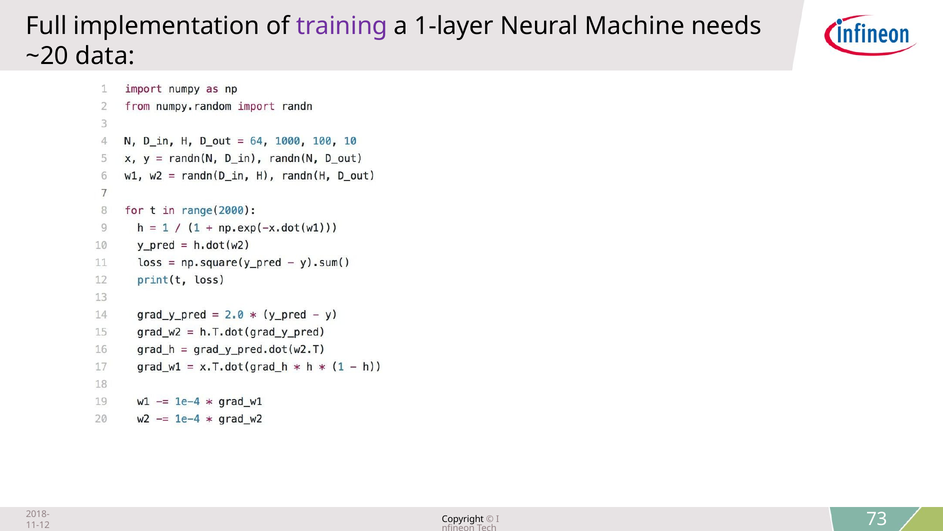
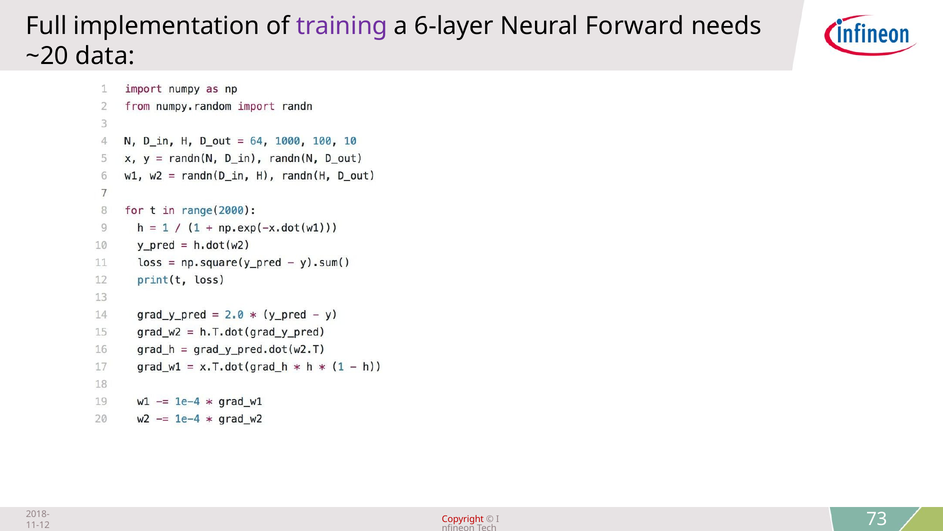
1-layer: 1-layer -> 6-layer
Machine: Machine -> Forward
Copyright colour: black -> red
